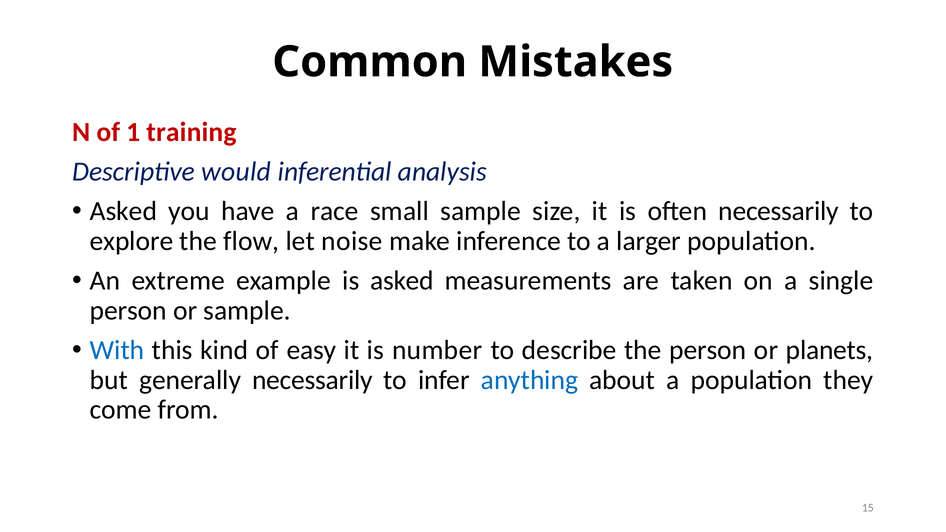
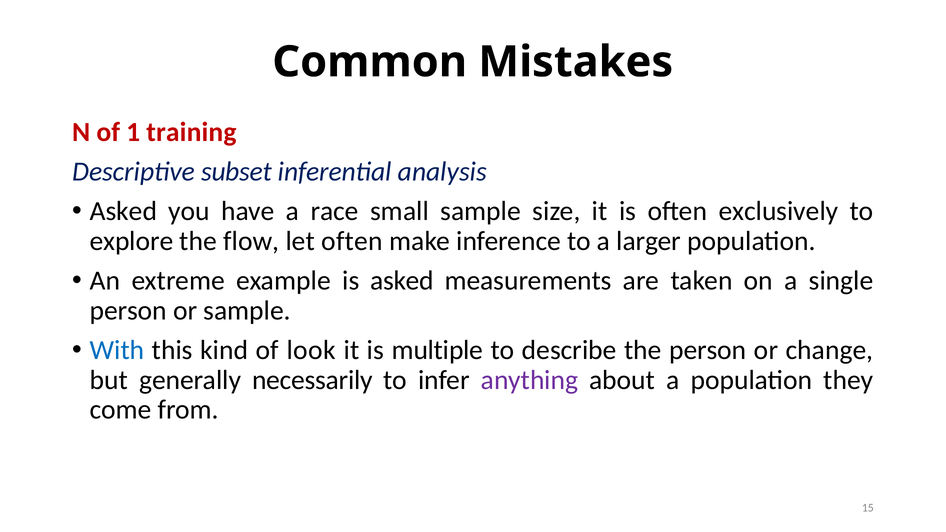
would: would -> subset
often necessarily: necessarily -> exclusively
let noise: noise -> often
easy: easy -> look
number: number -> multiple
planets: planets -> change
anything colour: blue -> purple
